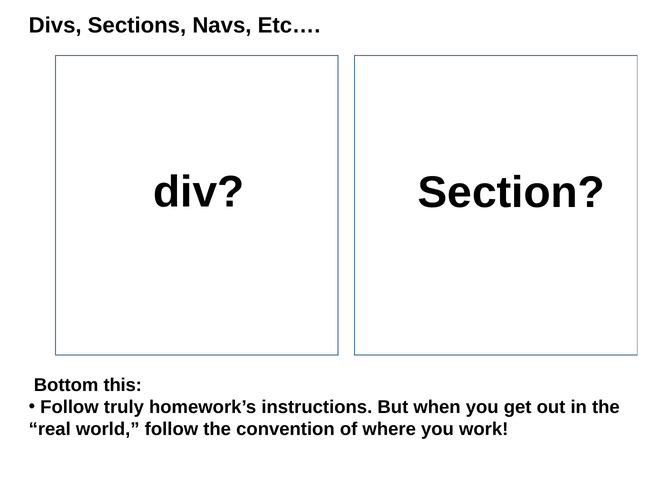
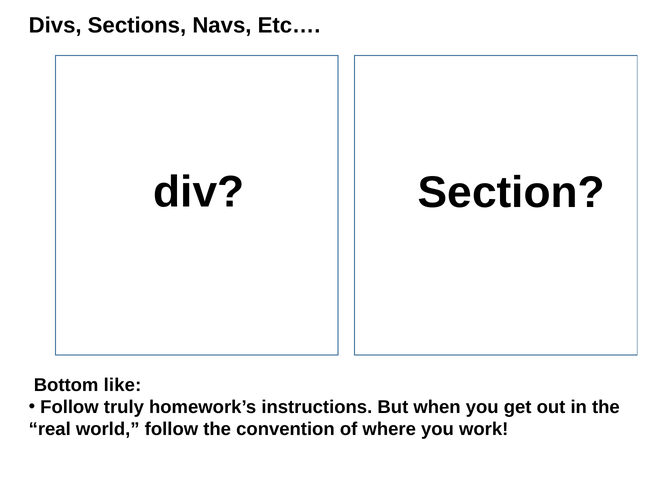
this: this -> like
